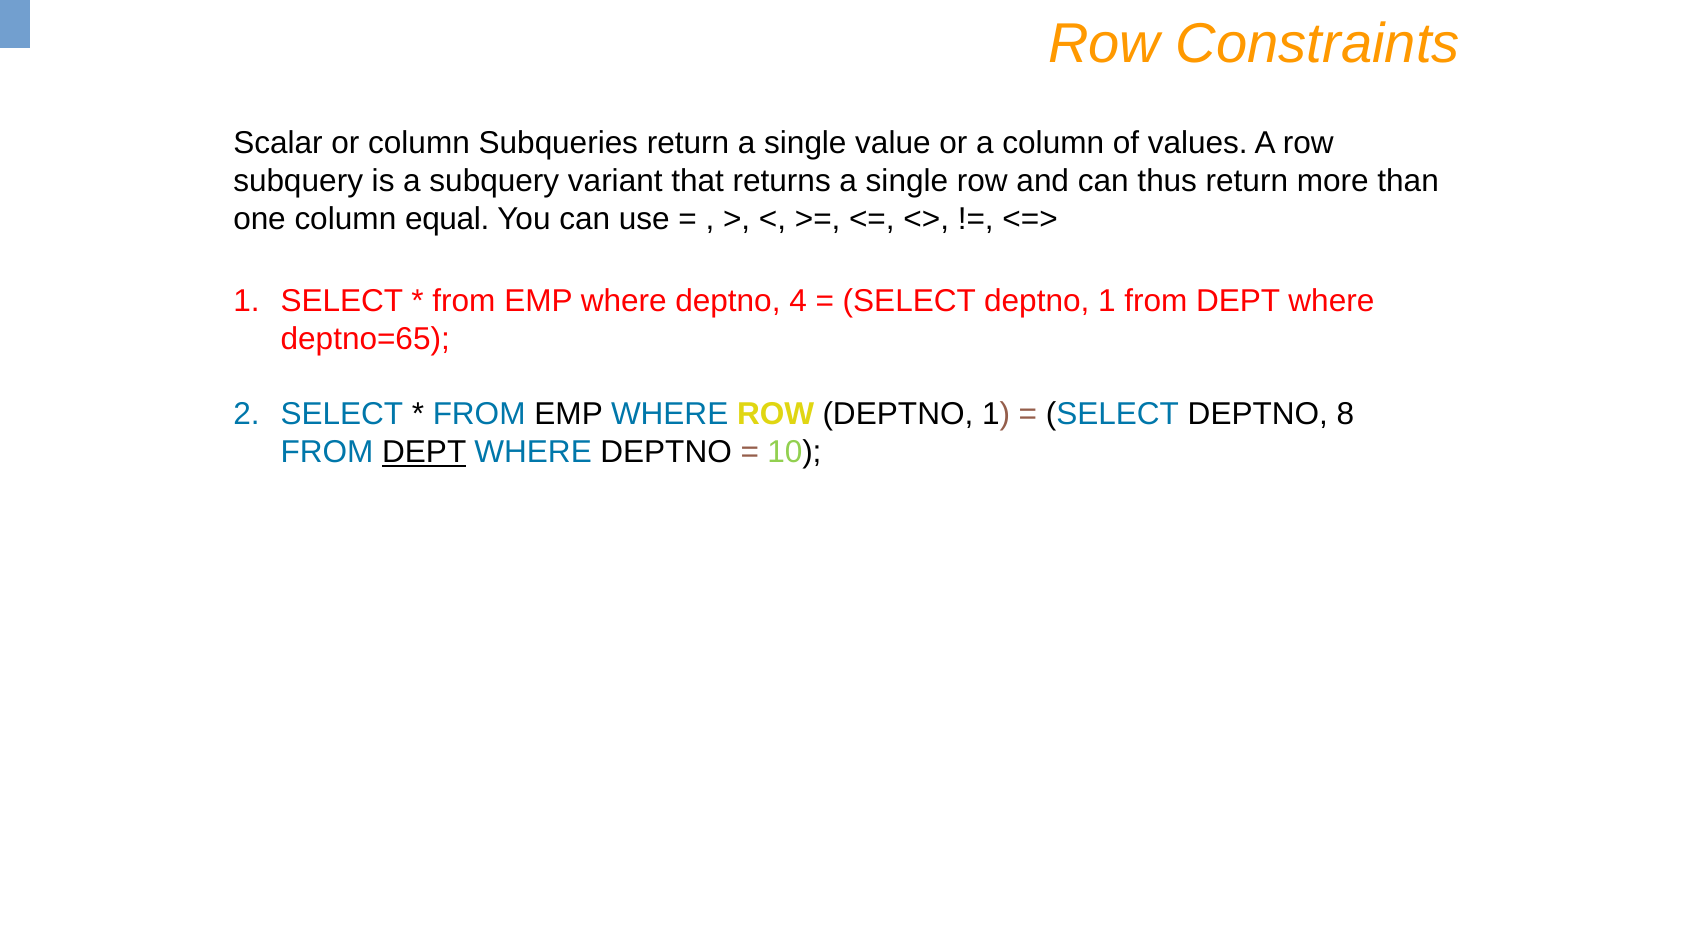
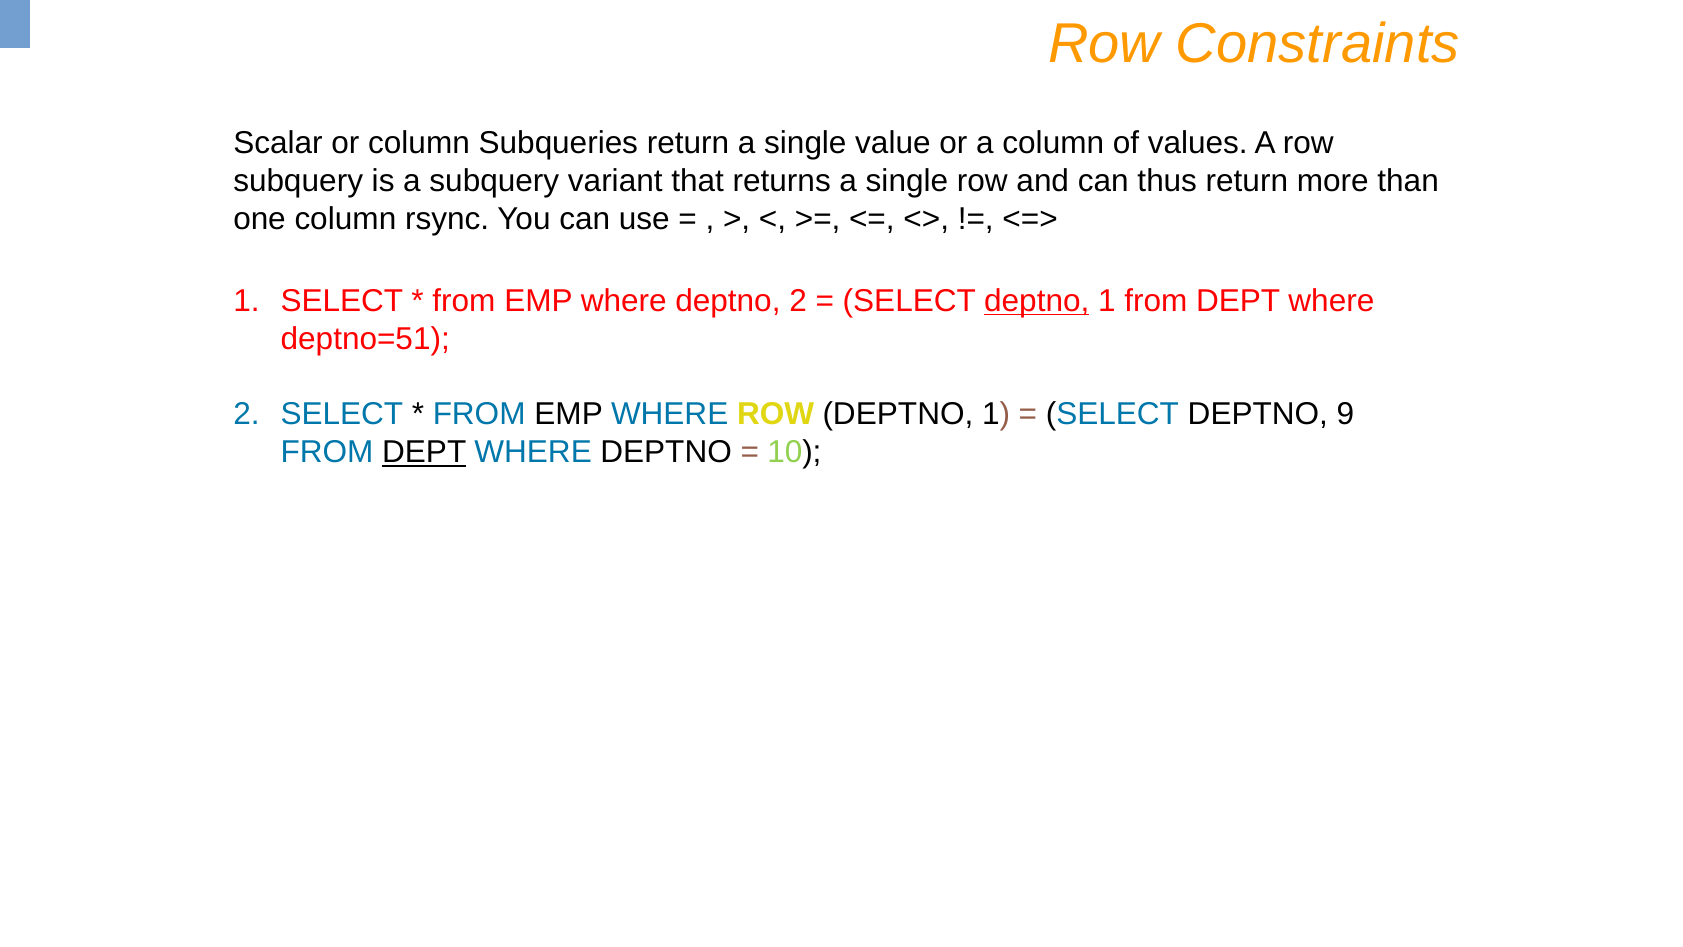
equal: equal -> rsync
deptno 4: 4 -> 2
deptno at (1037, 301) underline: none -> present
deptno=65: deptno=65 -> deptno=51
8: 8 -> 9
